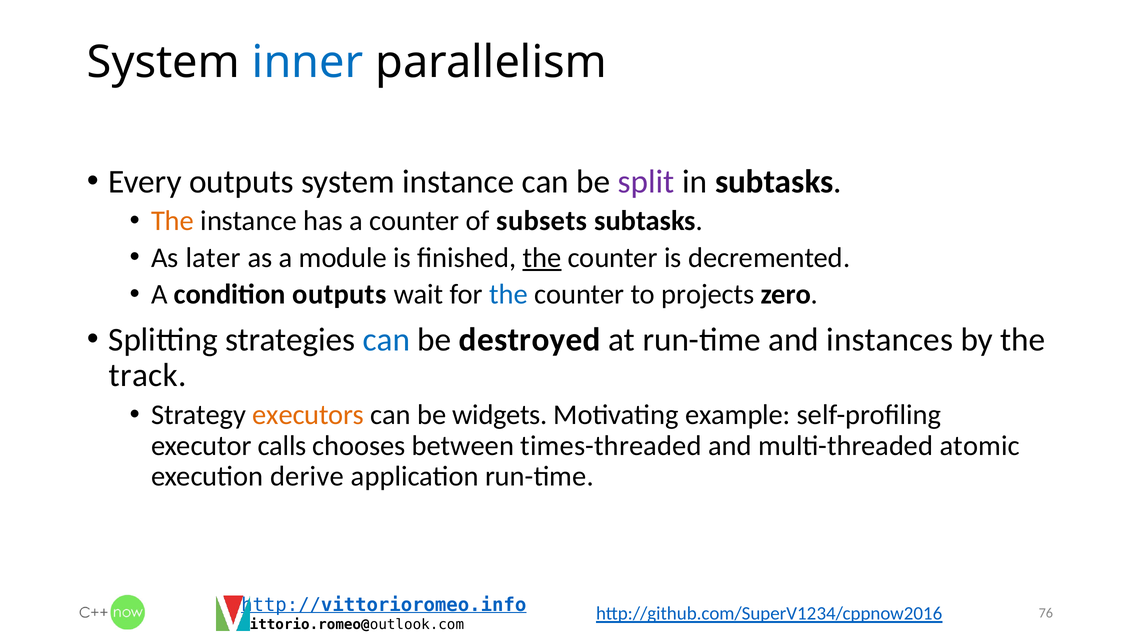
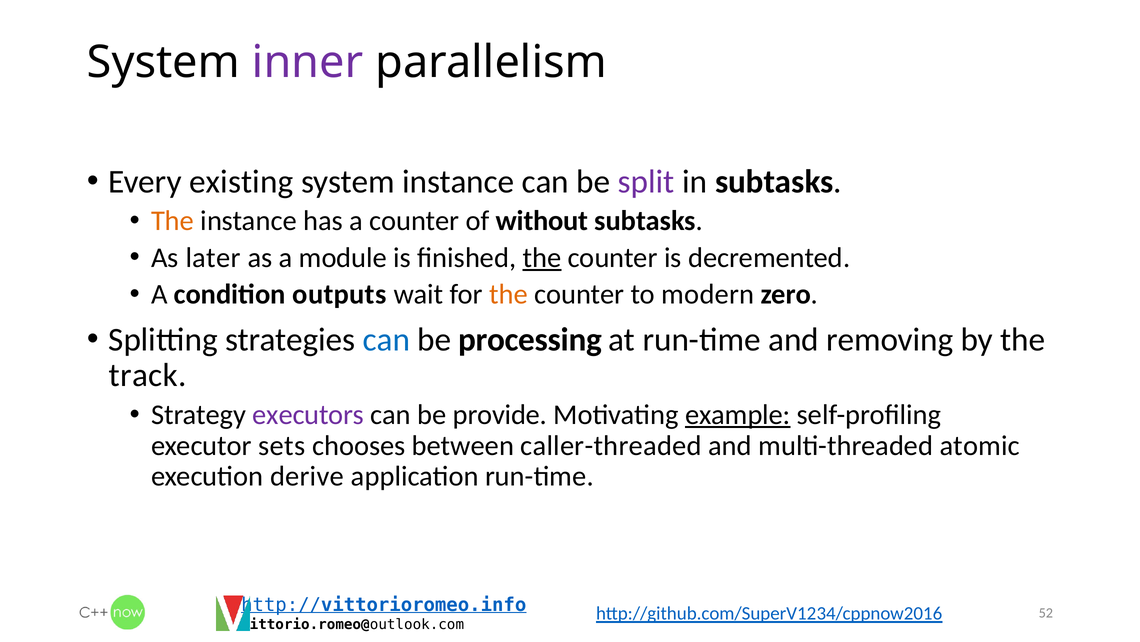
inner colour: blue -> purple
Every outputs: outputs -> existing
subsets: subsets -> without
the at (509, 294) colour: blue -> orange
projects: projects -> modern
destroyed: destroyed -> processing
instances: instances -> removing
executors colour: orange -> purple
widgets: widgets -> provide
example underline: none -> present
calls: calls -> sets
times-threaded: times-threaded -> caller-threaded
76: 76 -> 52
